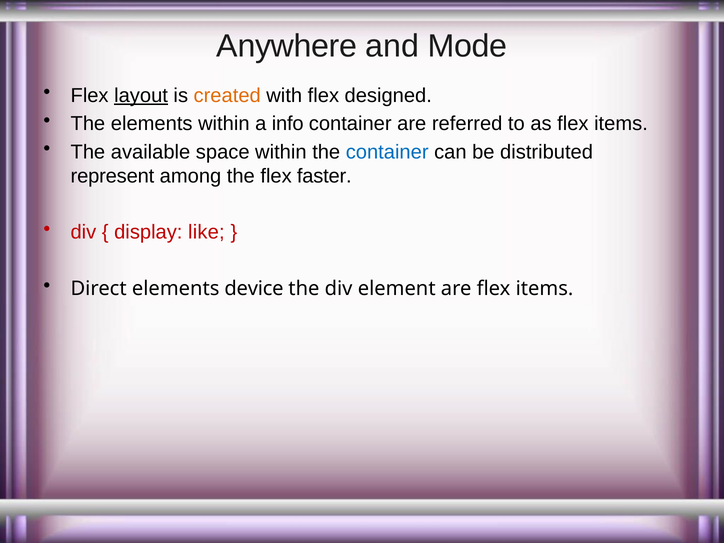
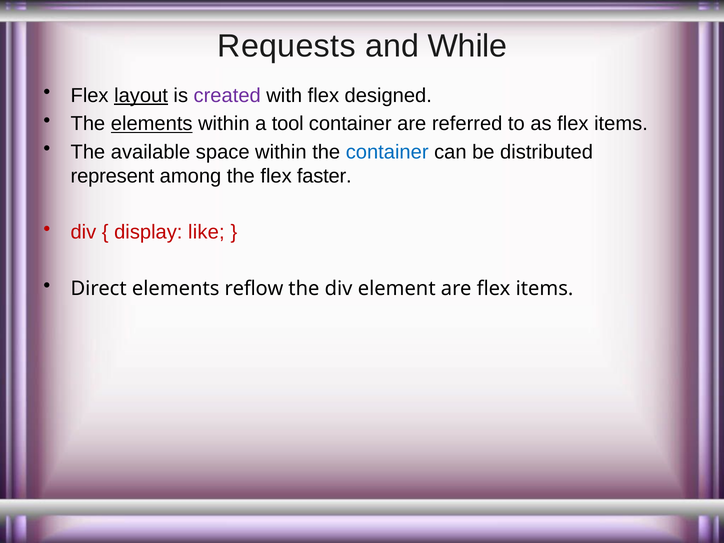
Anywhere: Anywhere -> Requests
Mode: Mode -> While
created colour: orange -> purple
elements at (152, 124) underline: none -> present
info: info -> tool
device: device -> reflow
